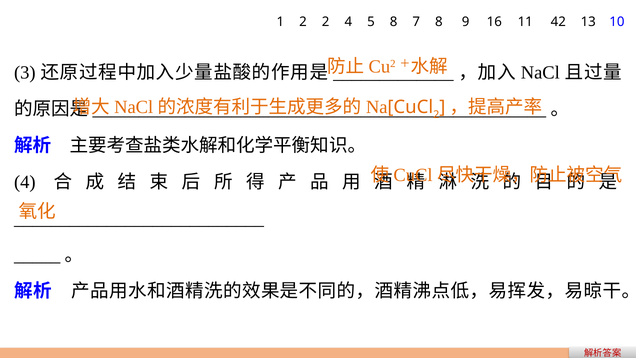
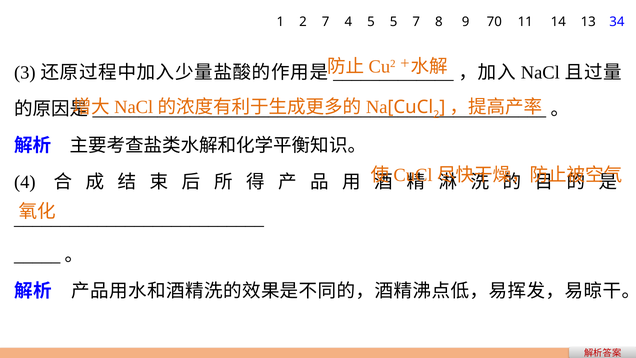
2 2: 2 -> 7
5 8: 8 -> 5
16: 16 -> 70
42: 42 -> 14
10: 10 -> 34
